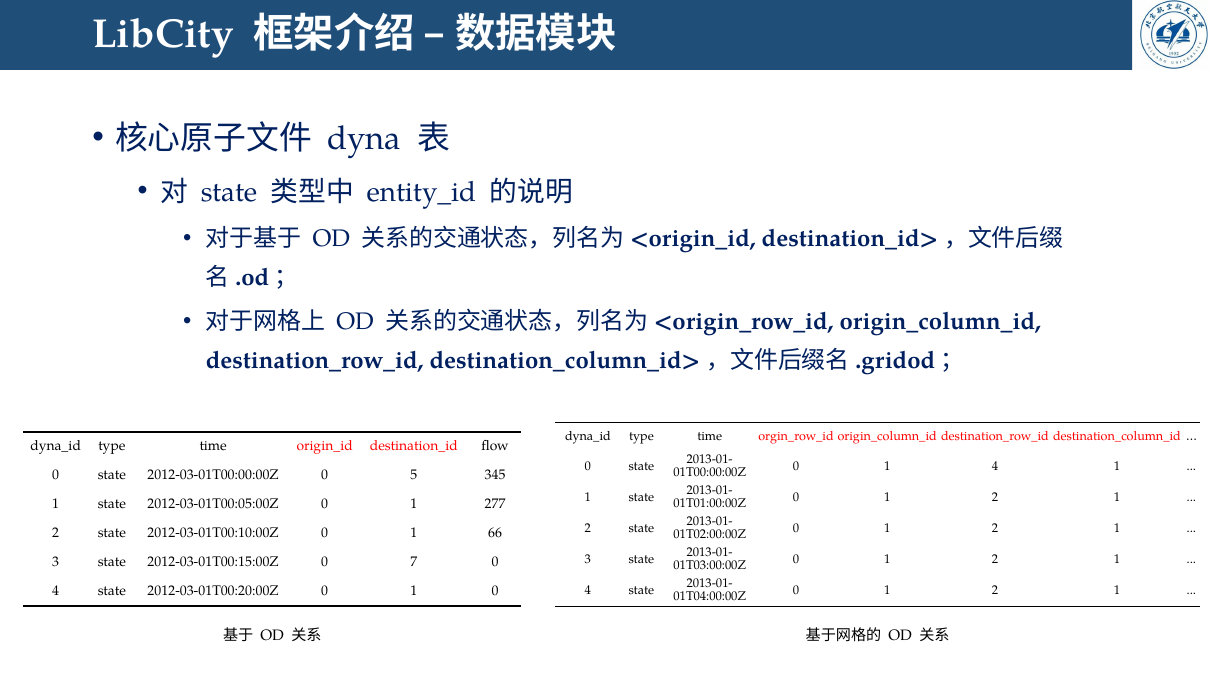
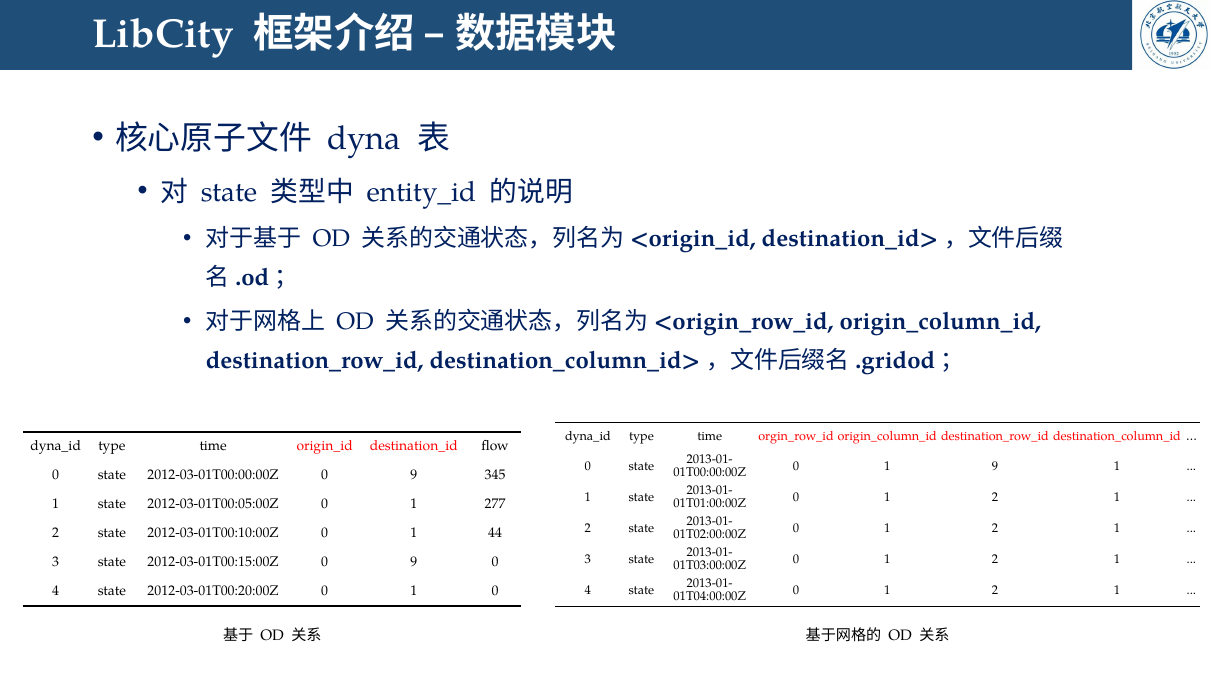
1 4: 4 -> 9
2012-03-01T00:00:00Z 0 5: 5 -> 9
66: 66 -> 44
2012-03-01T00:15:00Z 0 7: 7 -> 9
